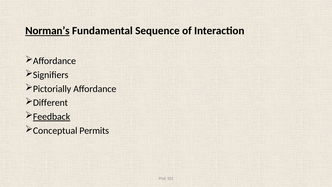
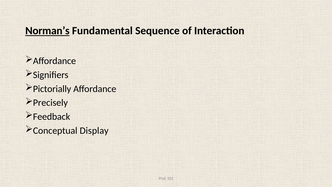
Different: Different -> Precisely
Feedback underline: present -> none
Permits: Permits -> Display
